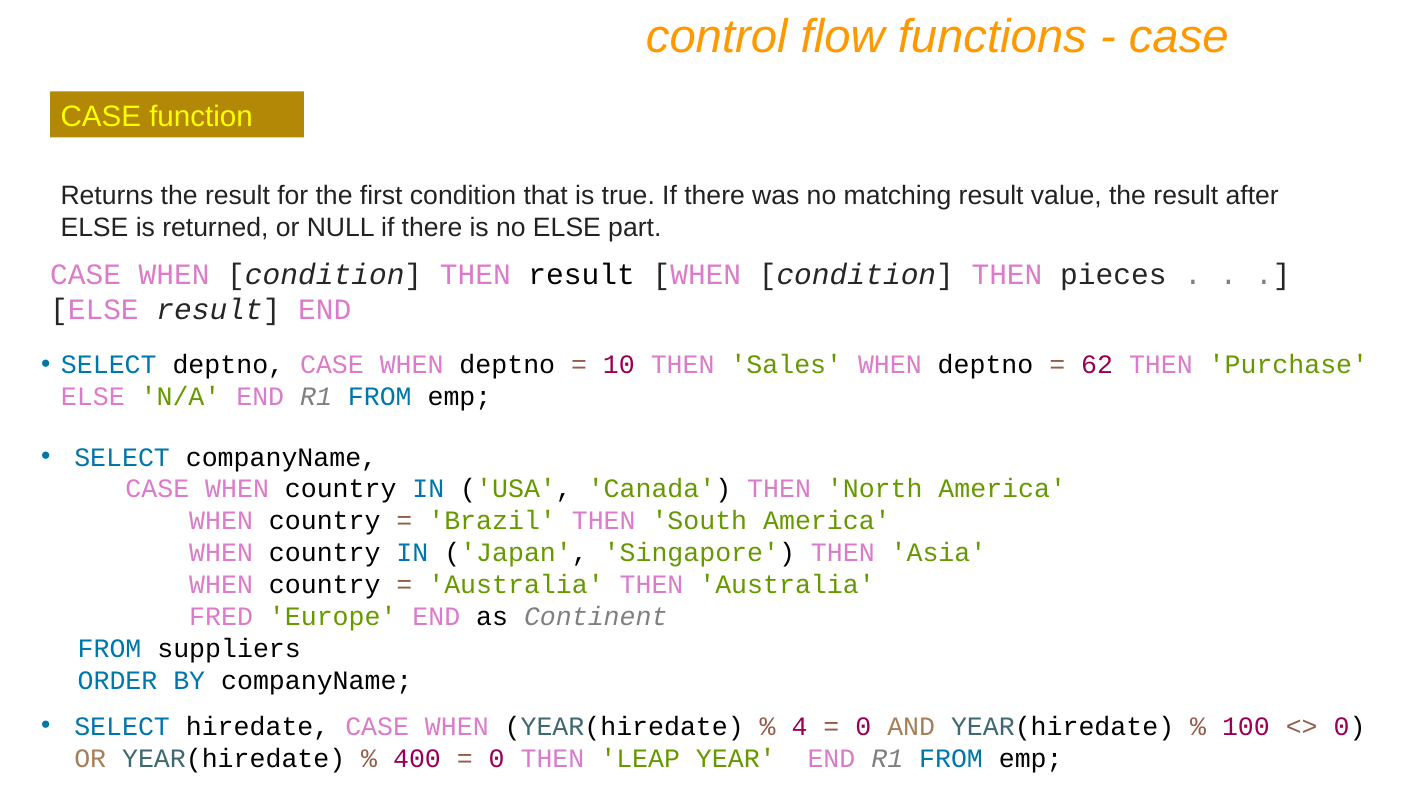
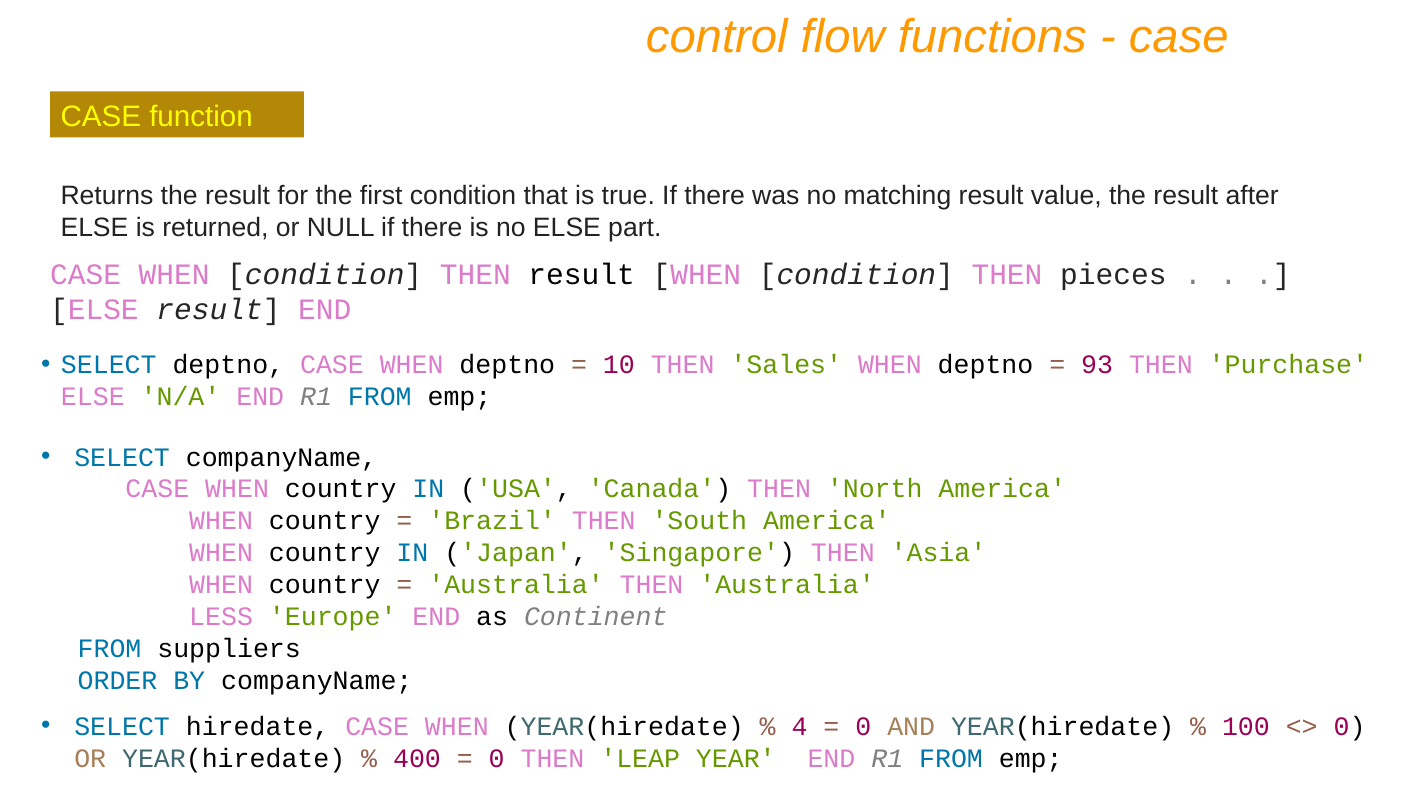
62: 62 -> 93
FRED: FRED -> LESS
